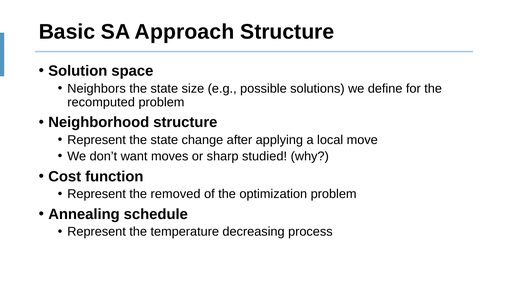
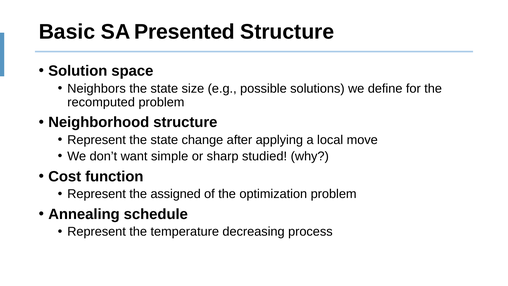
Approach: Approach -> Presented
moves: moves -> simple
removed: removed -> assigned
